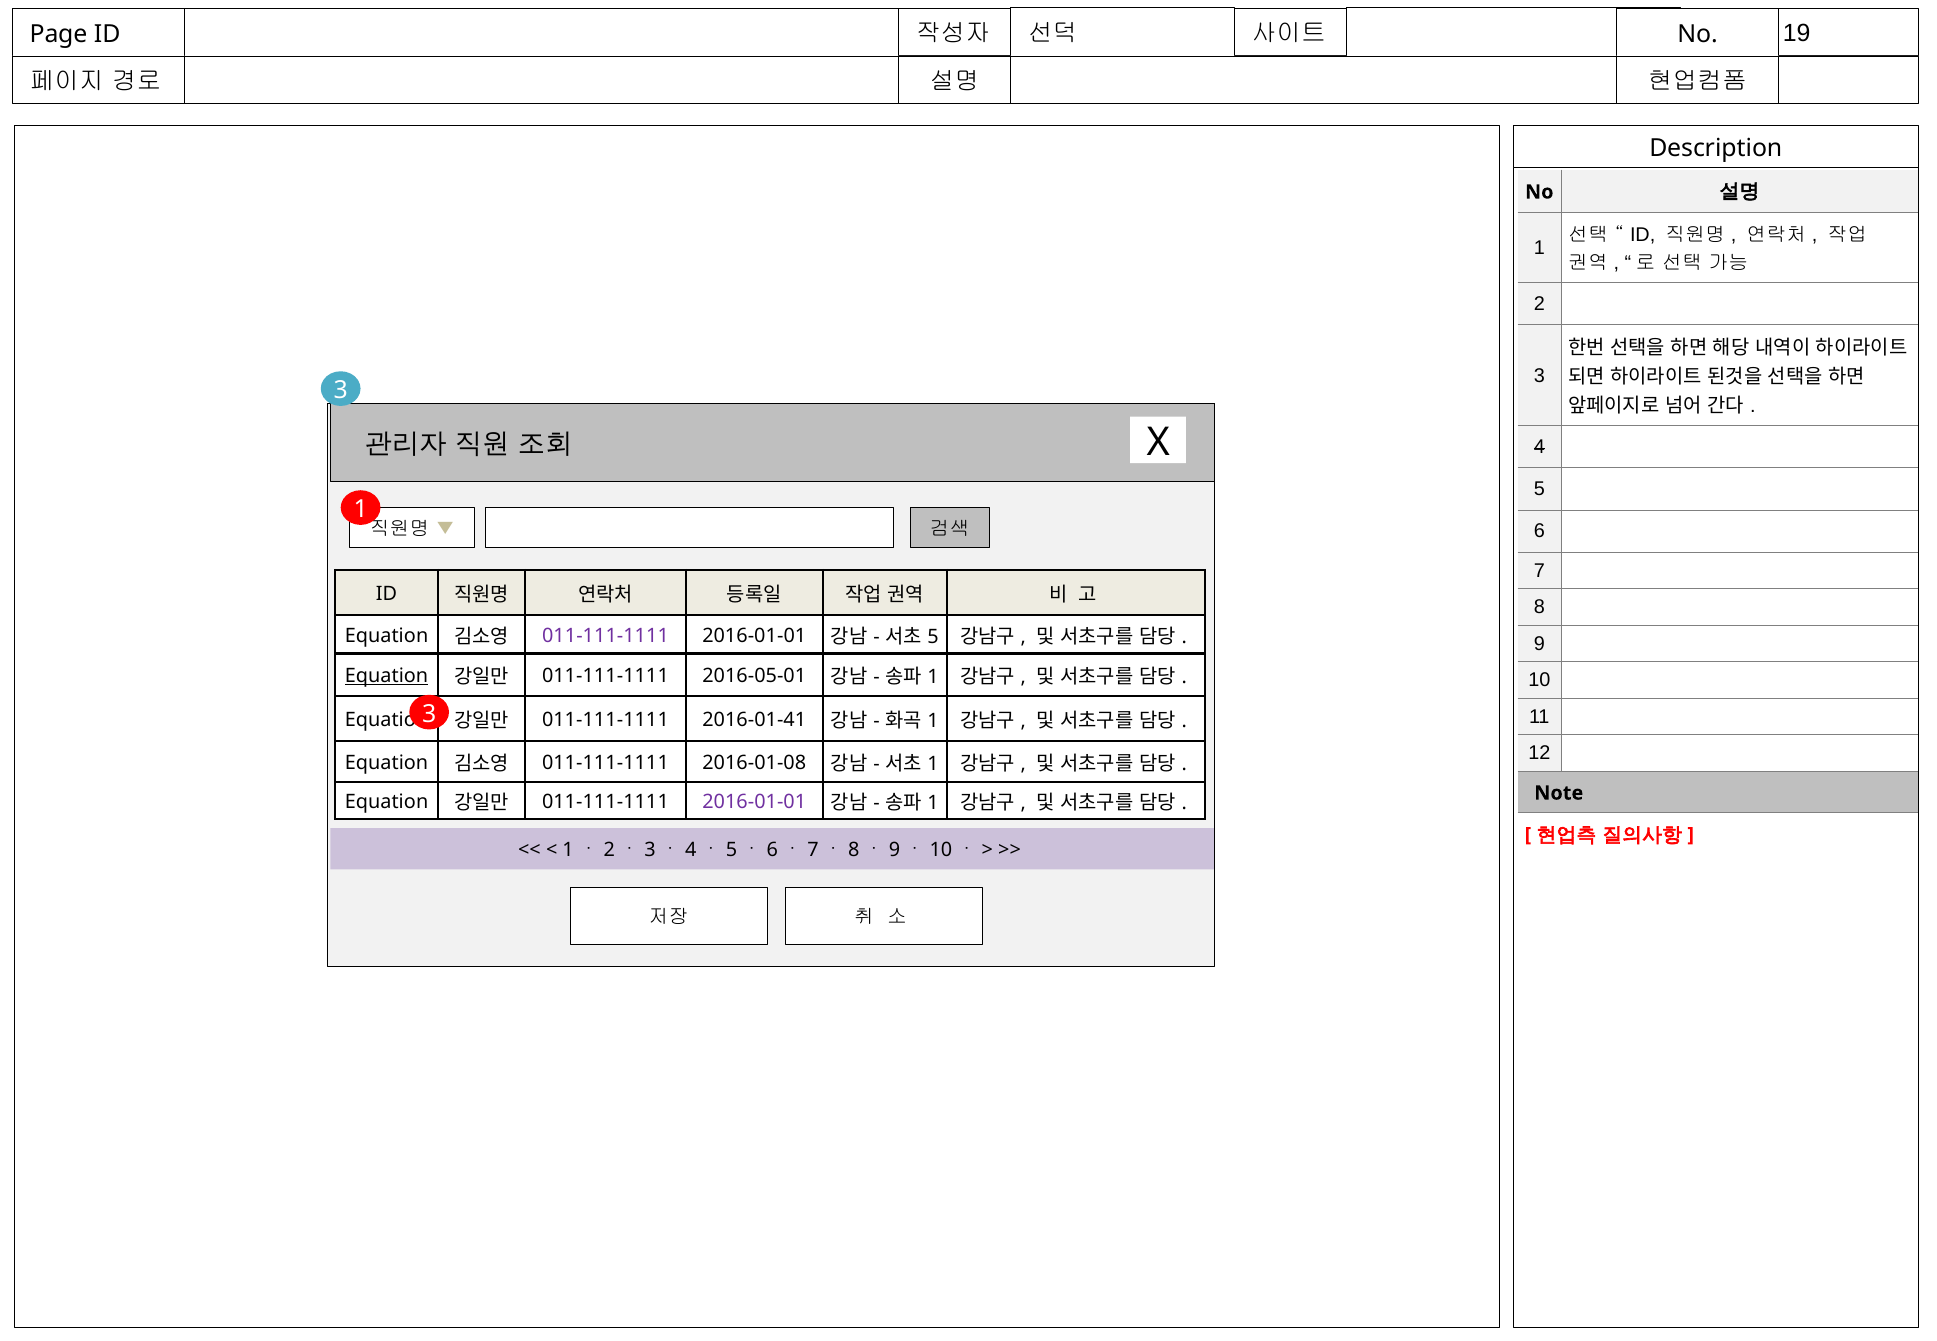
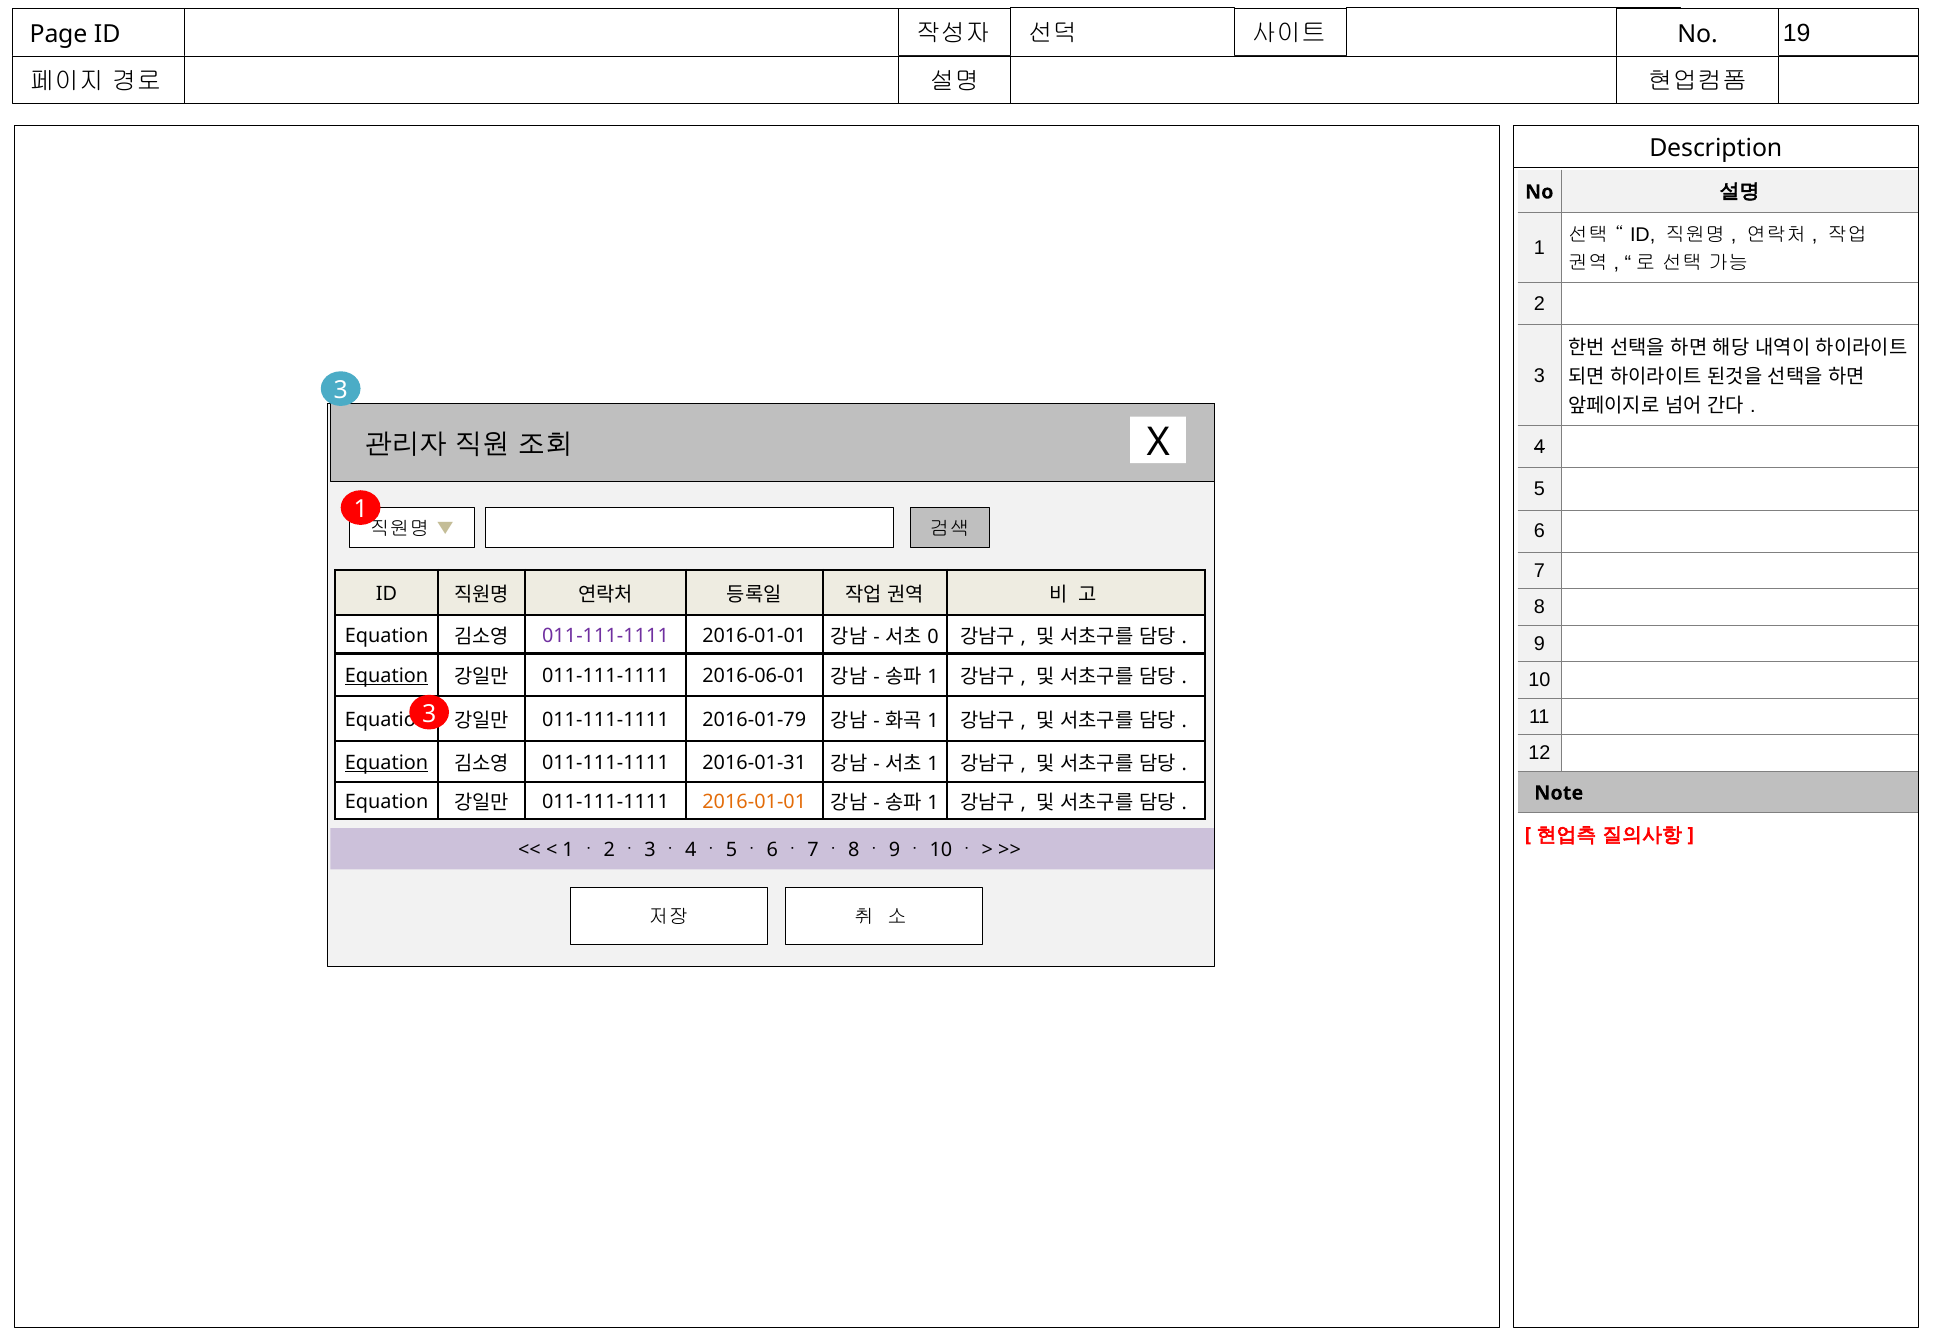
5 at (933, 636): 5 -> 0
2016-05-01: 2016-05-01 -> 2016-06-01
2016-01-41: 2016-01-41 -> 2016-01-79
Equation at (387, 763) underline: none -> present
2016-01-08: 2016-01-08 -> 2016-01-31
2016-01-01 at (754, 802) colour: purple -> orange
